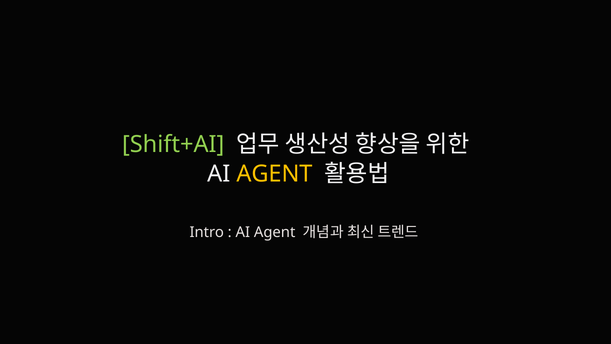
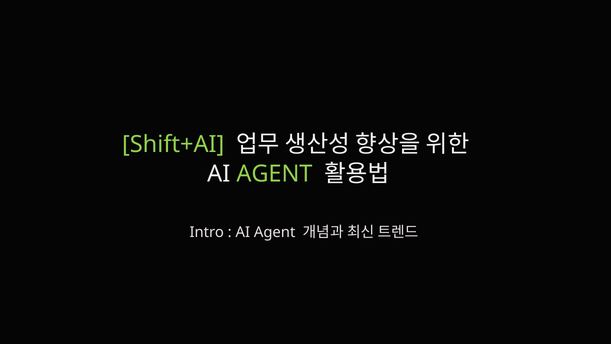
AGENT at (274, 174) colour: yellow -> light green
